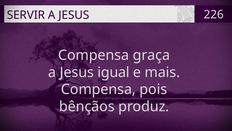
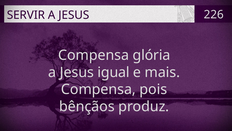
graça: graça -> glória
